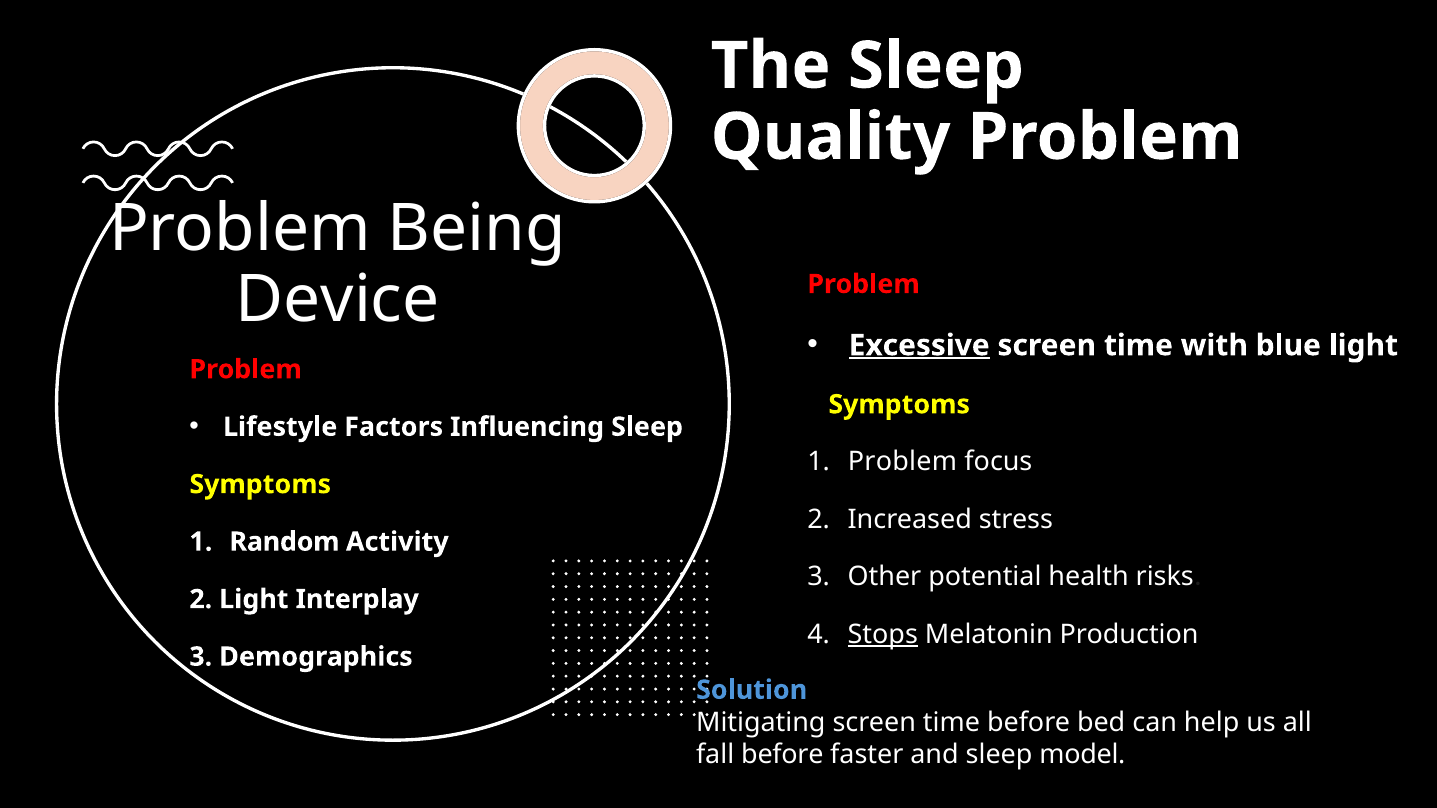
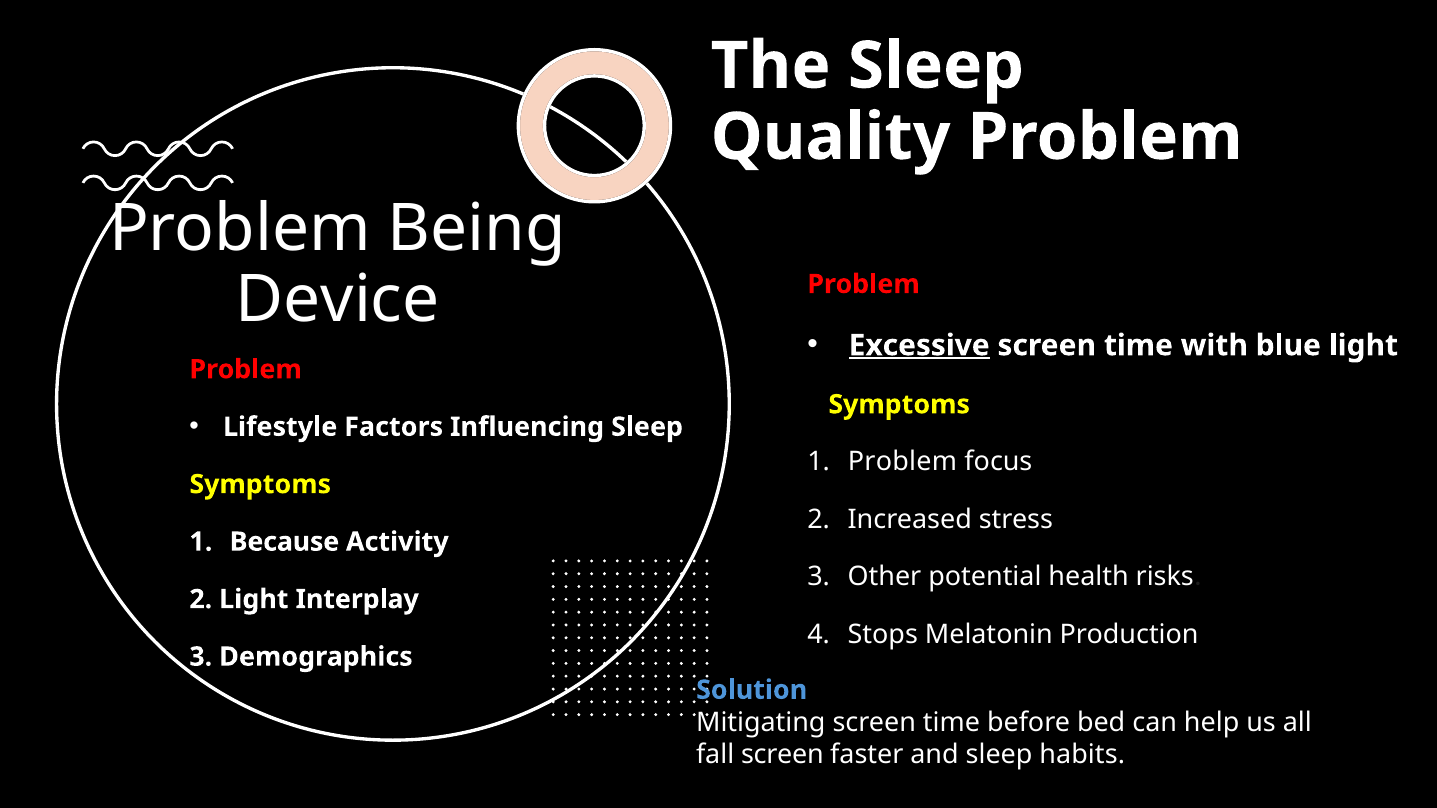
Random: Random -> Because
Stops underline: present -> none
fall before: before -> screen
model: model -> habits
